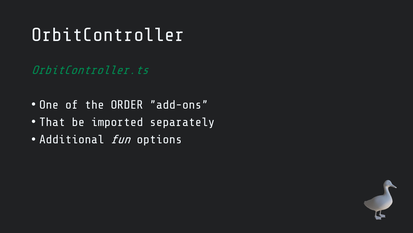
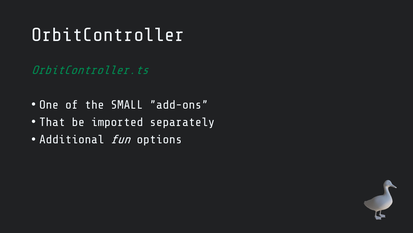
ORDER: ORDER -> SMALL
